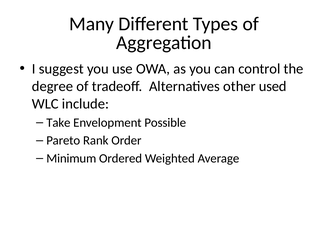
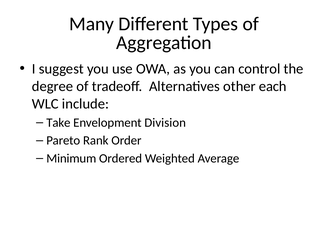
used: used -> each
Possible: Possible -> Division
